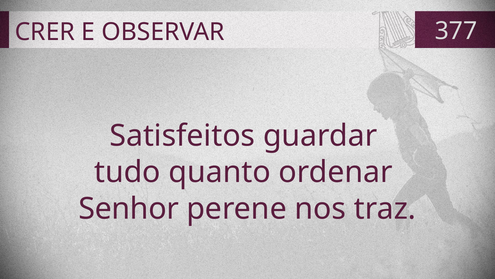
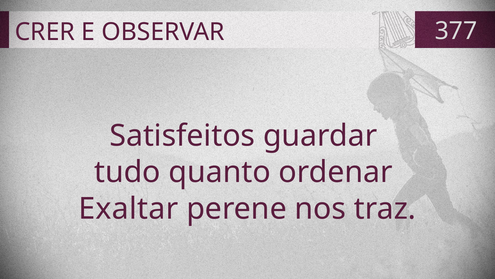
Senhor: Senhor -> Exaltar
